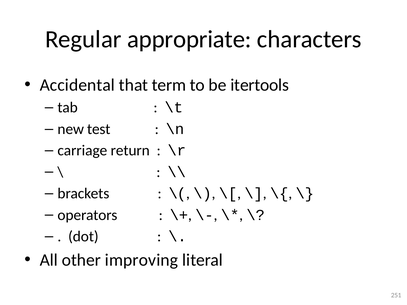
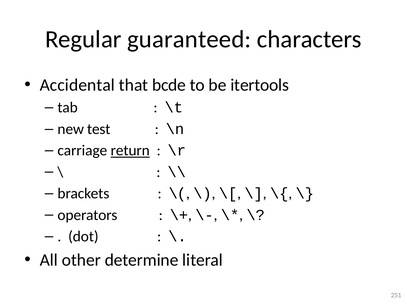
appropriate: appropriate -> guaranteed
term: term -> bcde
return underline: none -> present
improving: improving -> determine
